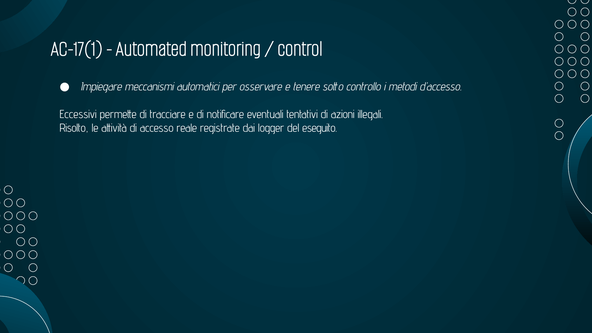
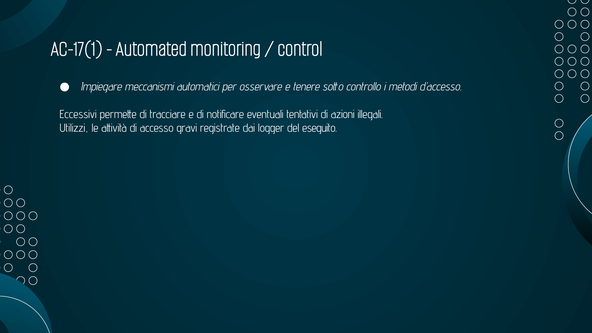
Risolto: Risolto -> Utilizzi
reale: reale -> gravi
